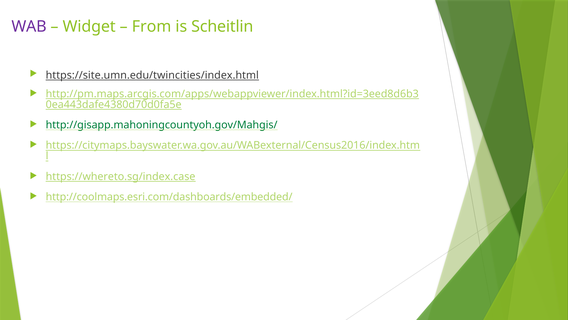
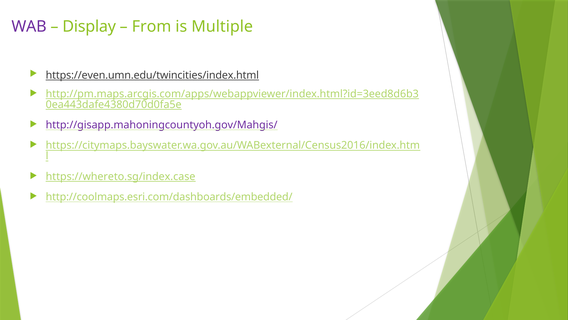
Widget: Widget -> Display
Scheitlin: Scheitlin -> Multiple
https://site.umn.edu/twincities/index.html: https://site.umn.edu/twincities/index.html -> https://even.umn.edu/twincities/index.html
http://gisapp.mahoningcountyoh.gov/Mahgis/ colour: green -> purple
